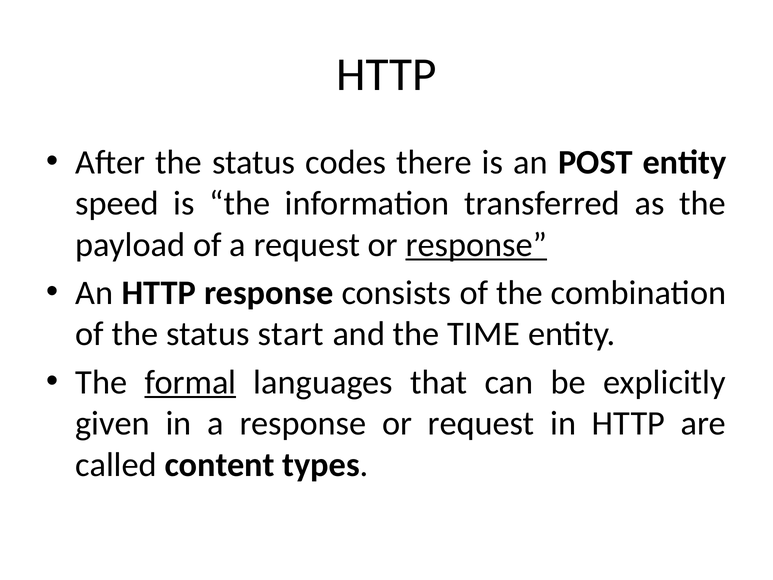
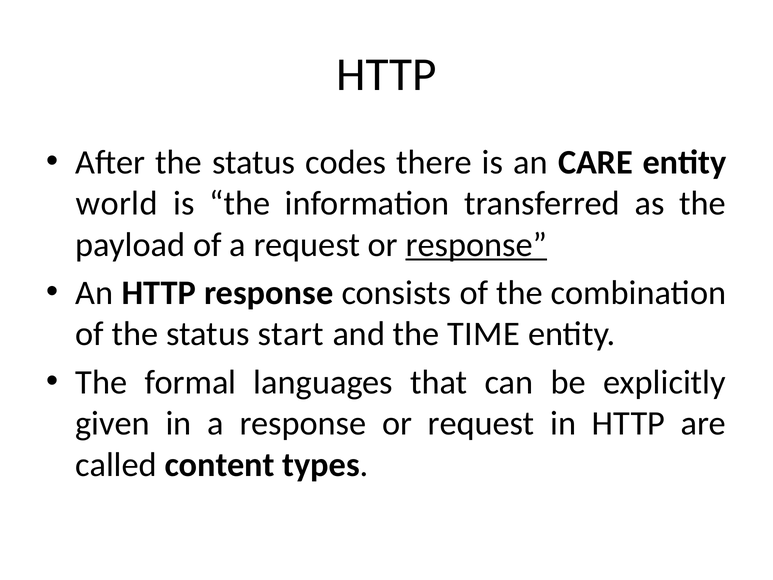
POST: POST -> CARE
speed: speed -> world
formal underline: present -> none
